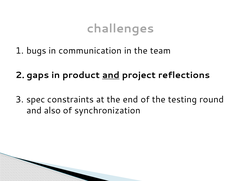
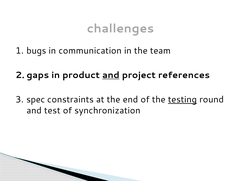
reflections: reflections -> references
testing underline: none -> present
also: also -> test
